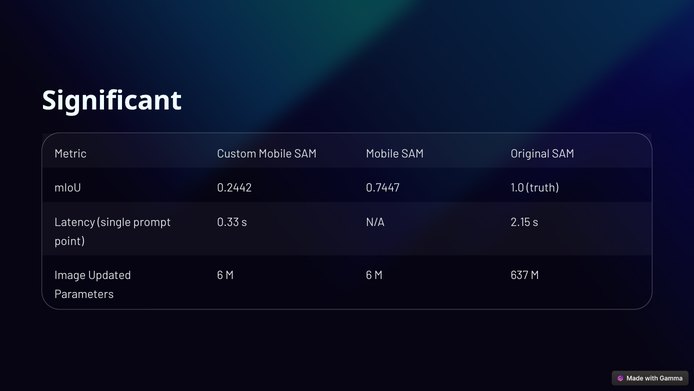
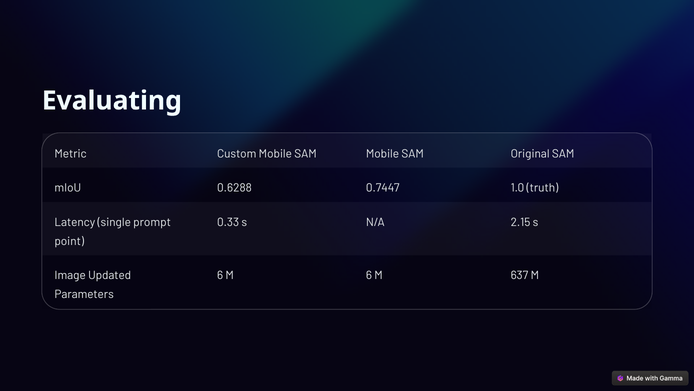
Significant: Significant -> Evaluating
0.2442: 0.2442 -> 0.6288
